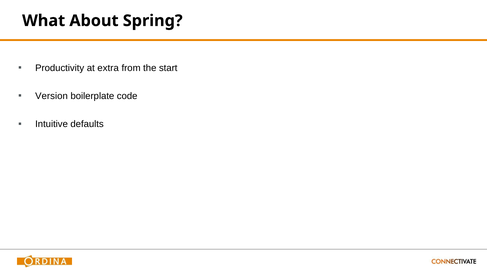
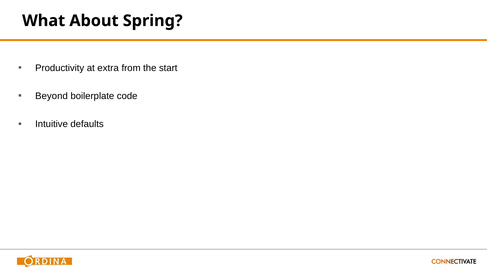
Version: Version -> Beyond
